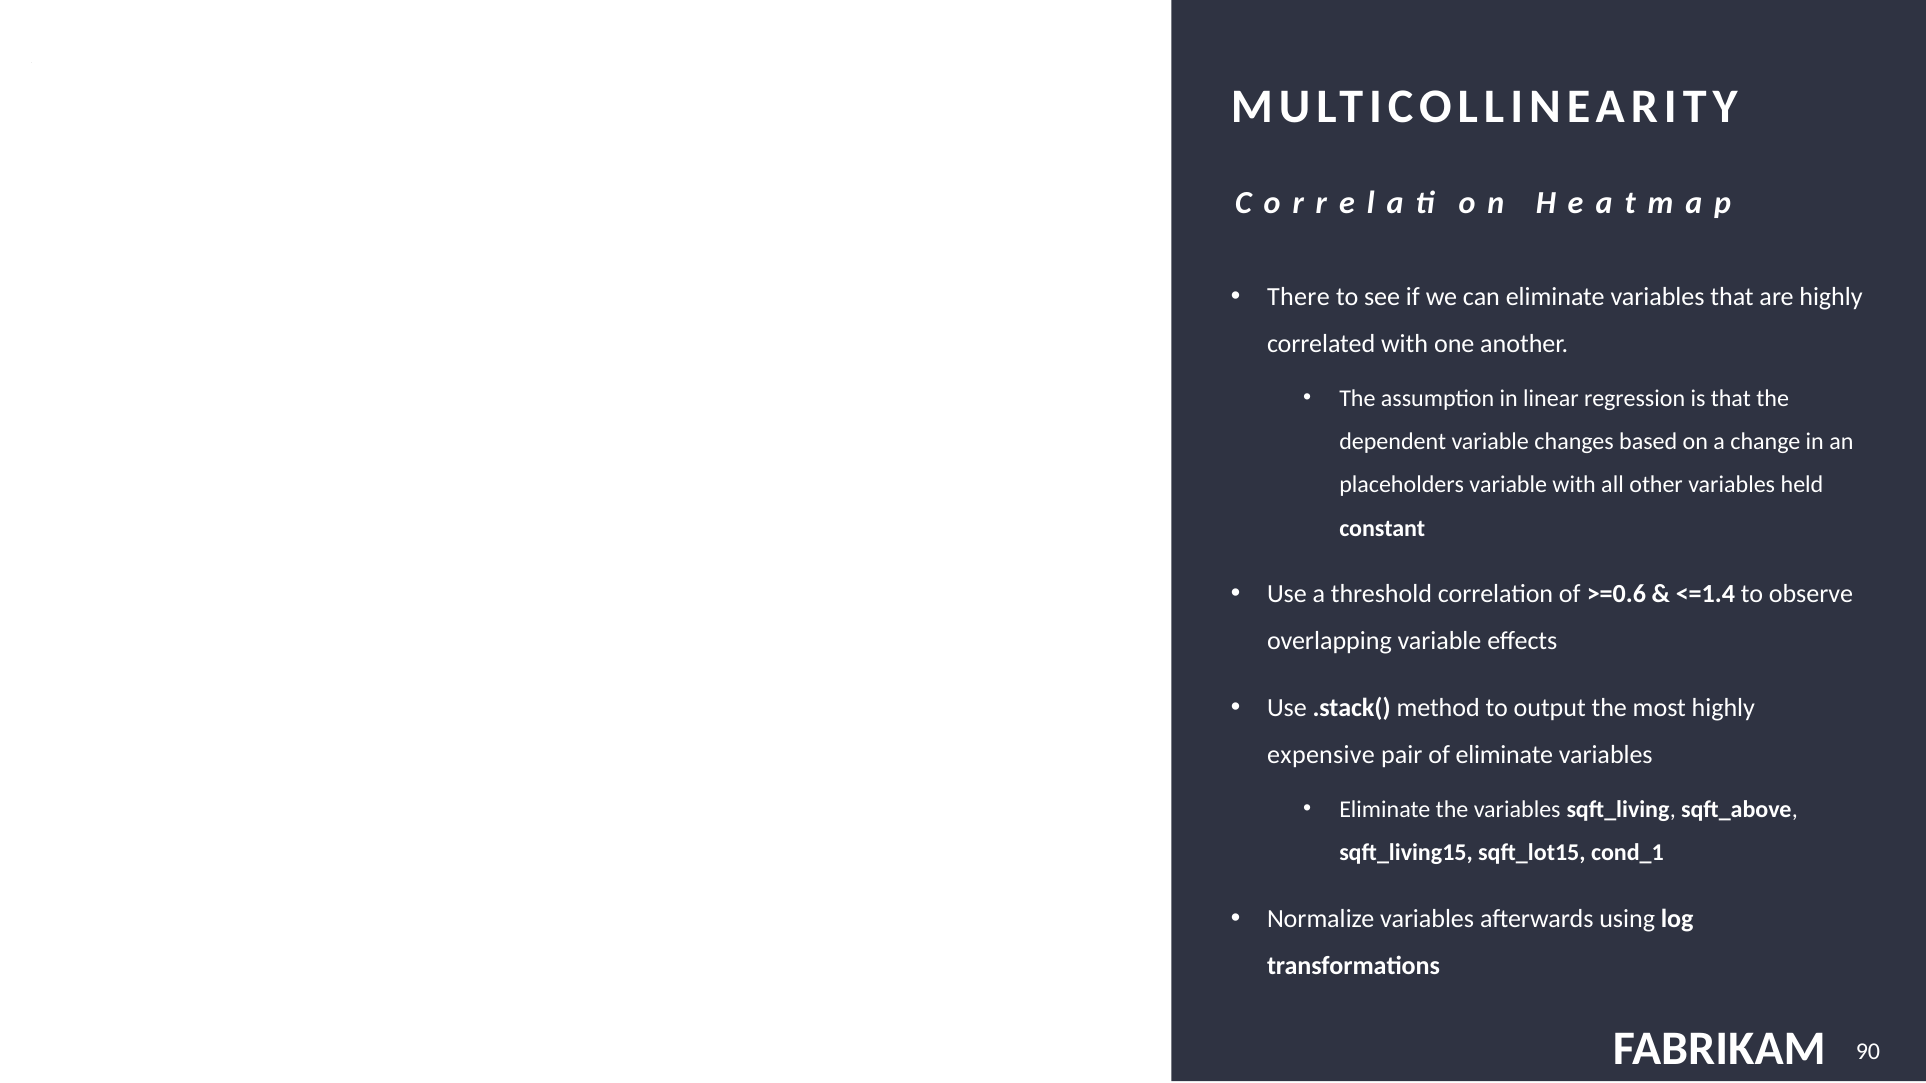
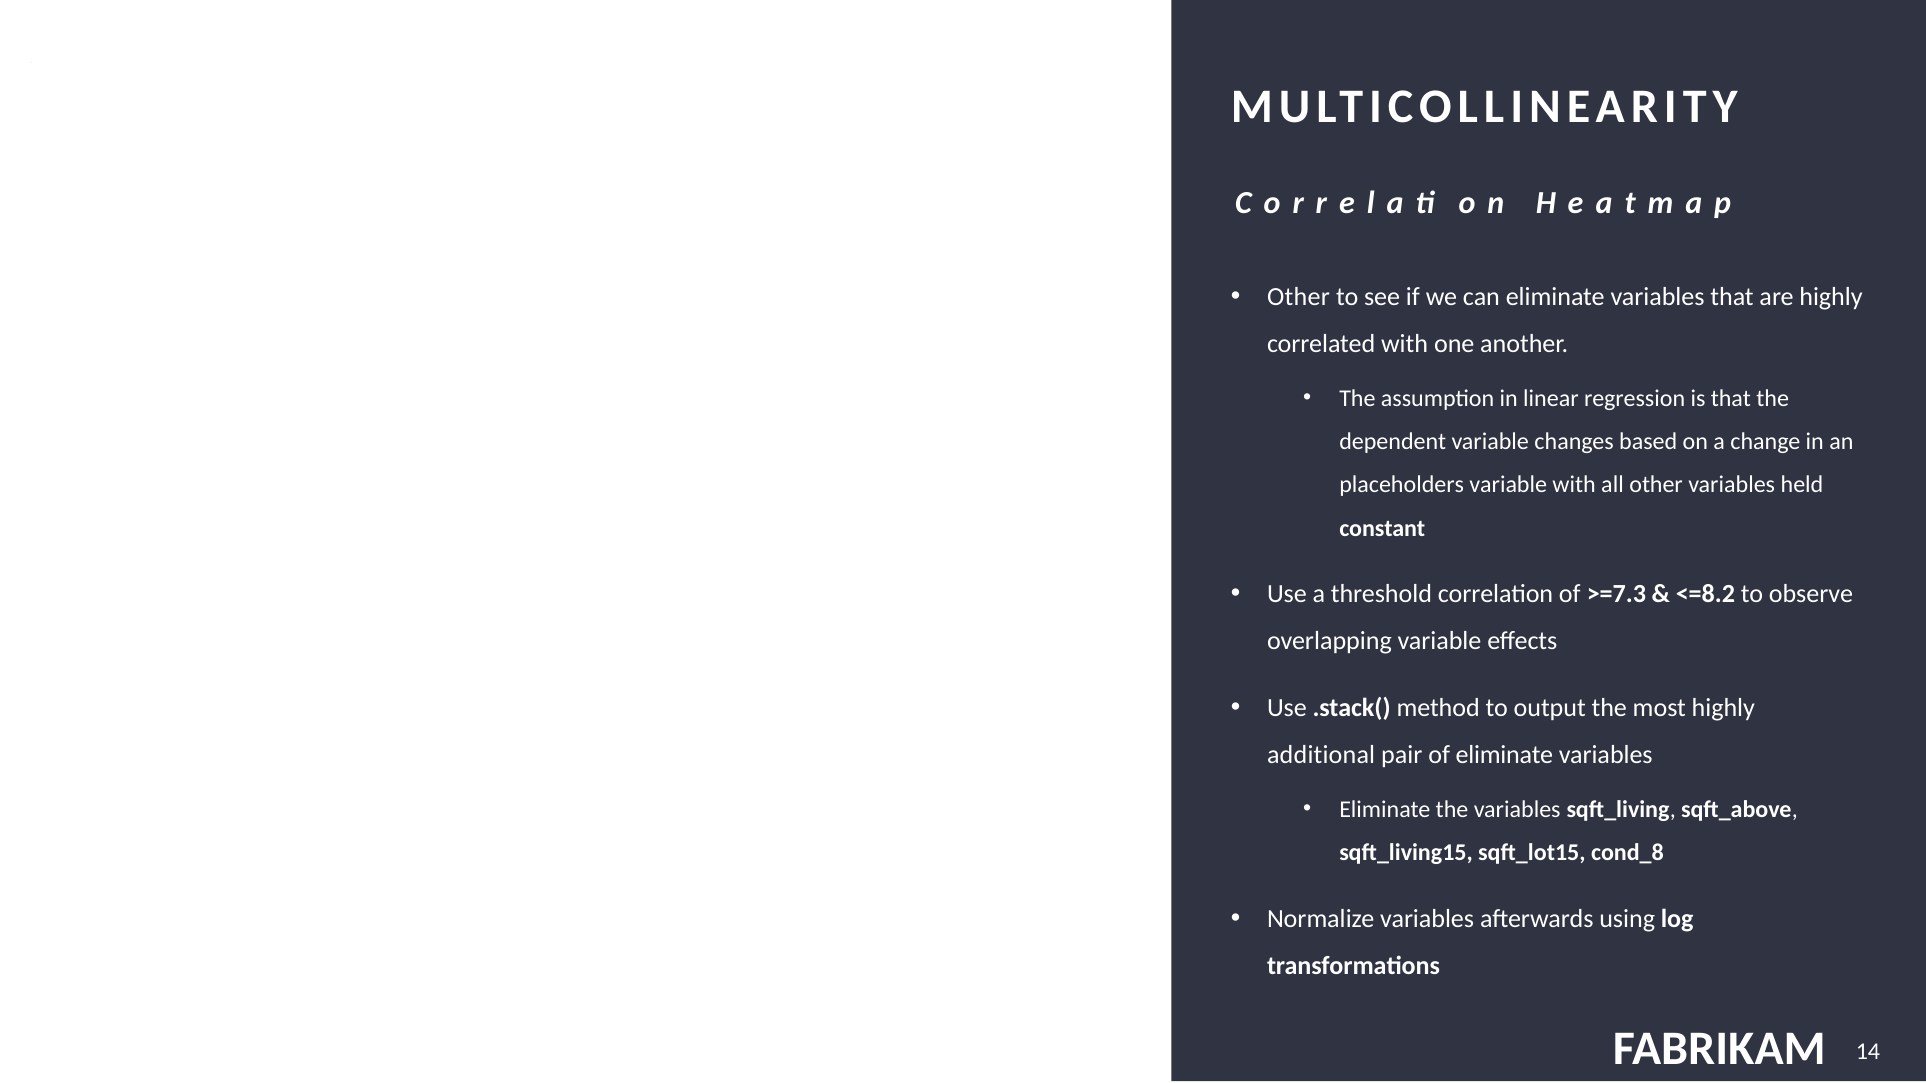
There at (1298, 297): There -> Other
>=0.6: >=0.6 -> >=7.3
<=1.4: <=1.4 -> <=8.2
expensive: expensive -> additional
cond_1: cond_1 -> cond_8
90: 90 -> 14
